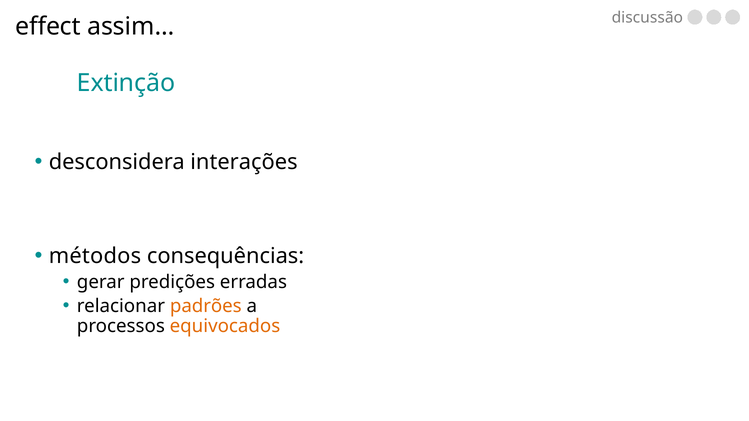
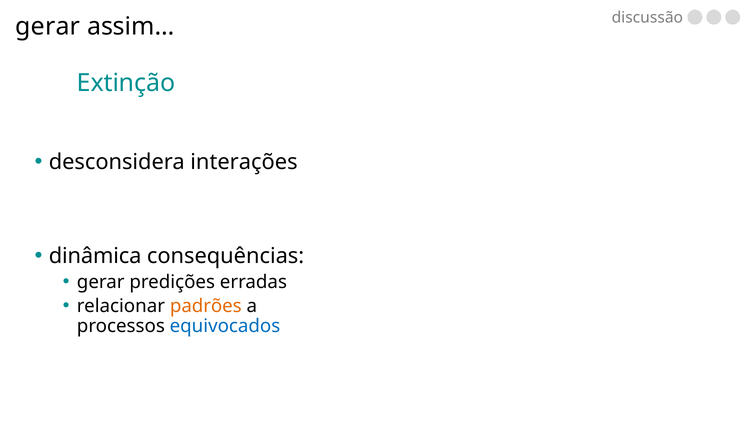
effect at (48, 27): effect -> gerar
métodos: métodos -> dinâmica
equivocados colour: orange -> blue
